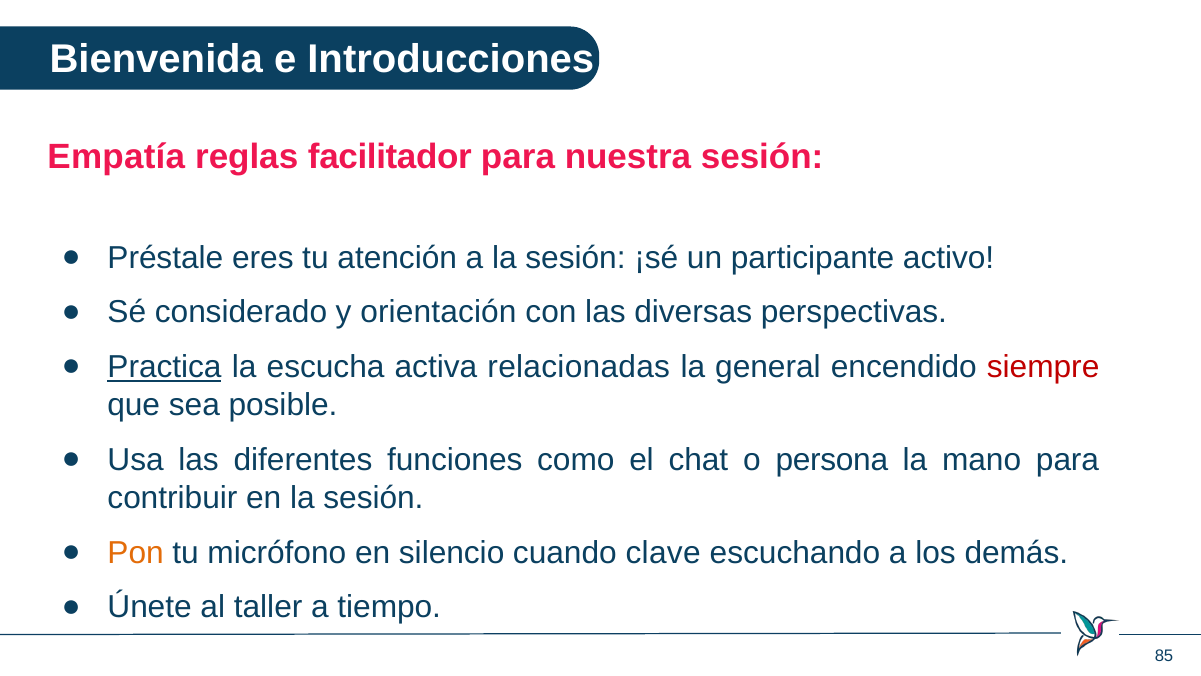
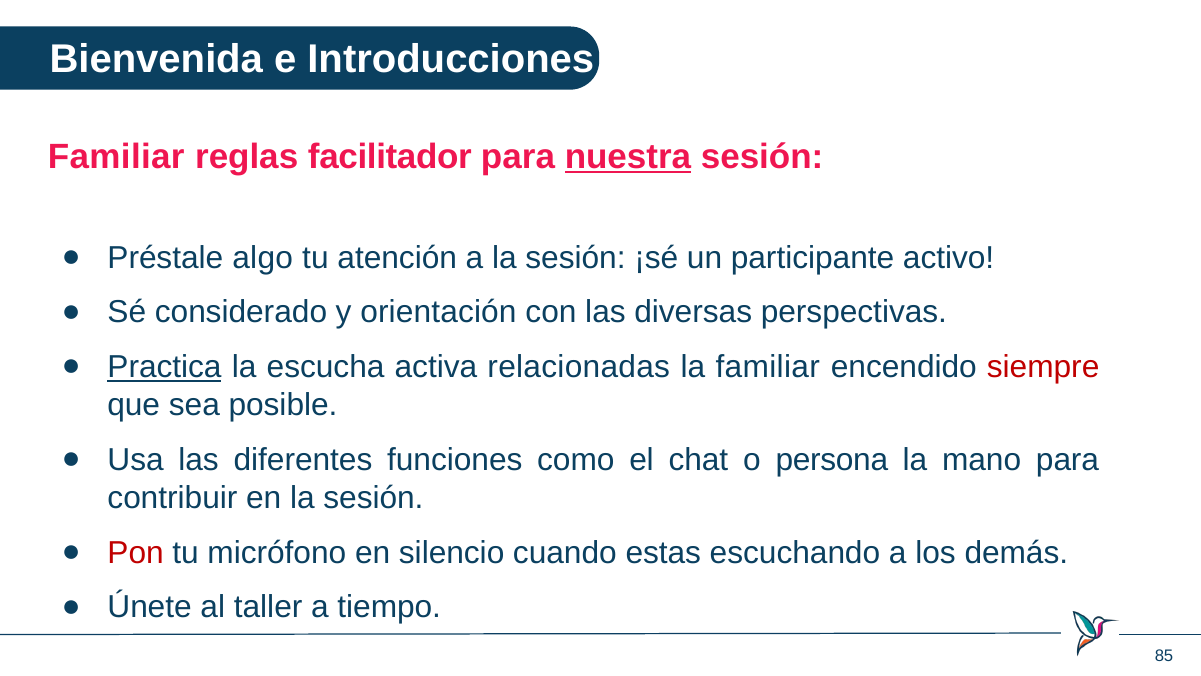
Empatía at (116, 157): Empatía -> Familiar
nuestra underline: none -> present
eres: eres -> algo
la general: general -> familiar
Pon colour: orange -> red
clave: clave -> estas
